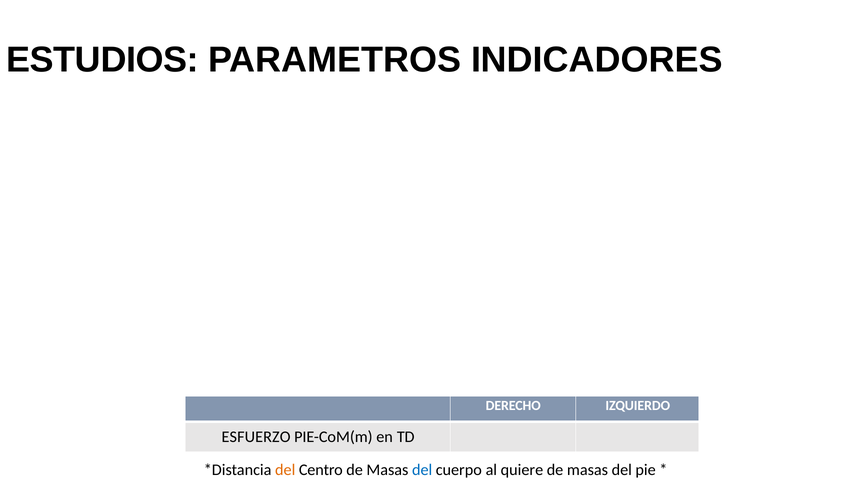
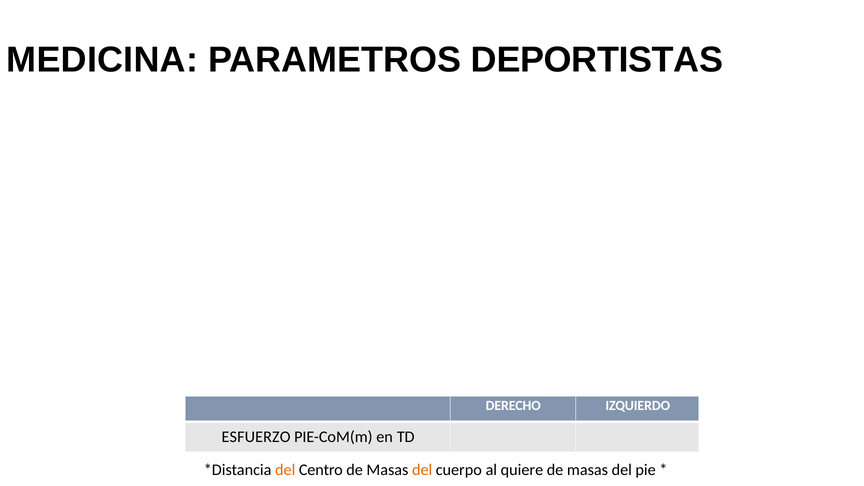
ESTUDIOS: ESTUDIOS -> MEDICINA
INDICADORES: INDICADORES -> DEPORTISTAS
del at (422, 470) colour: blue -> orange
